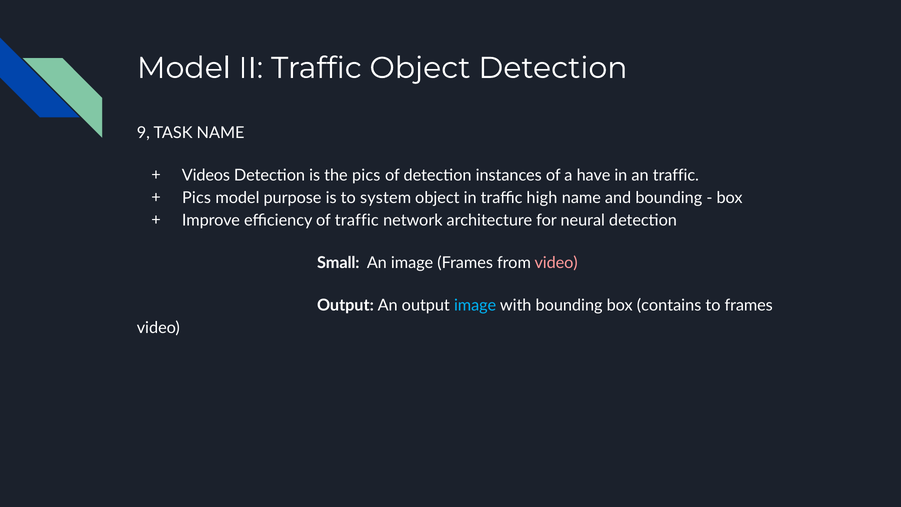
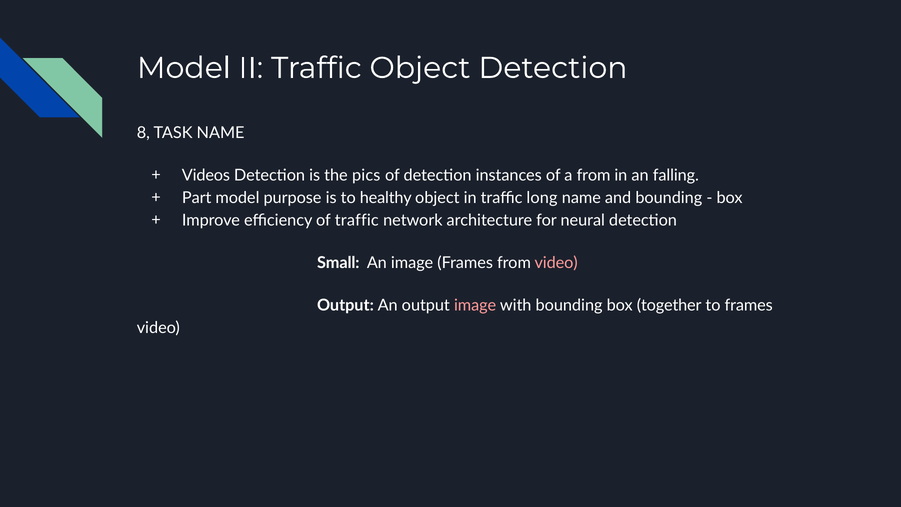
9: 9 -> 8
a have: have -> from
an traffic: traffic -> falling
Pics at (197, 198): Pics -> Part
system: system -> healthy
high: high -> long
image at (475, 305) colour: light blue -> pink
contains: contains -> together
